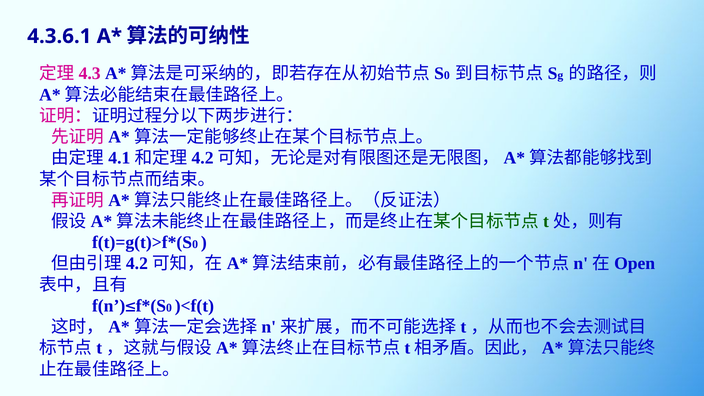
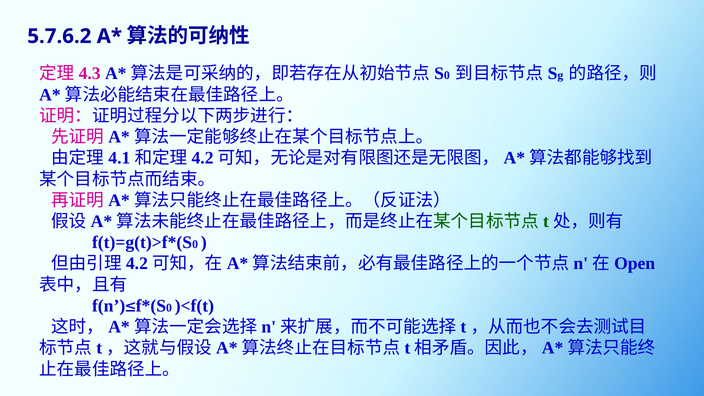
4.3.6.1: 4.3.6.1 -> 5.7.6.2
